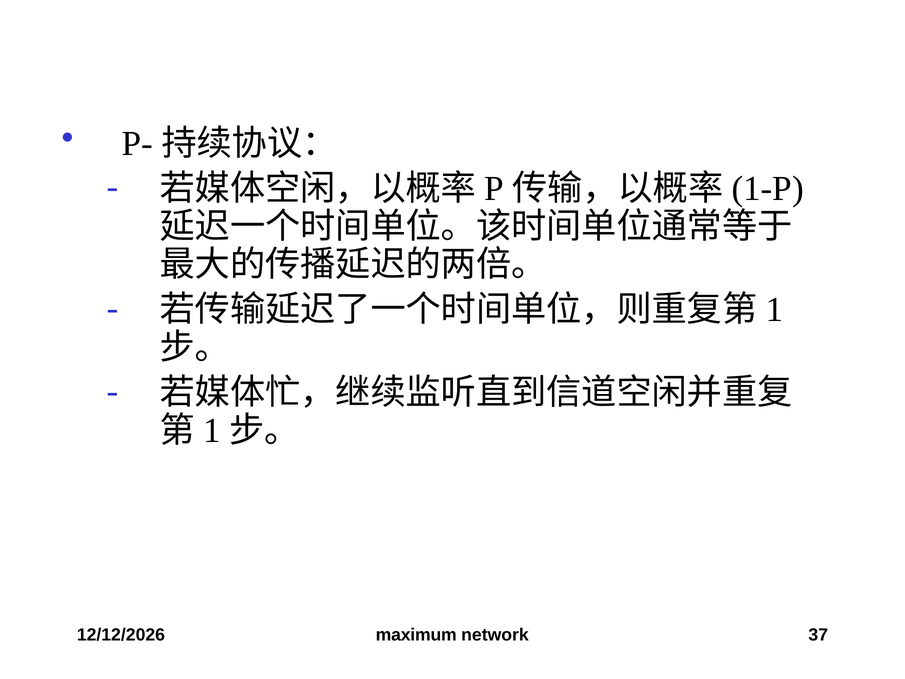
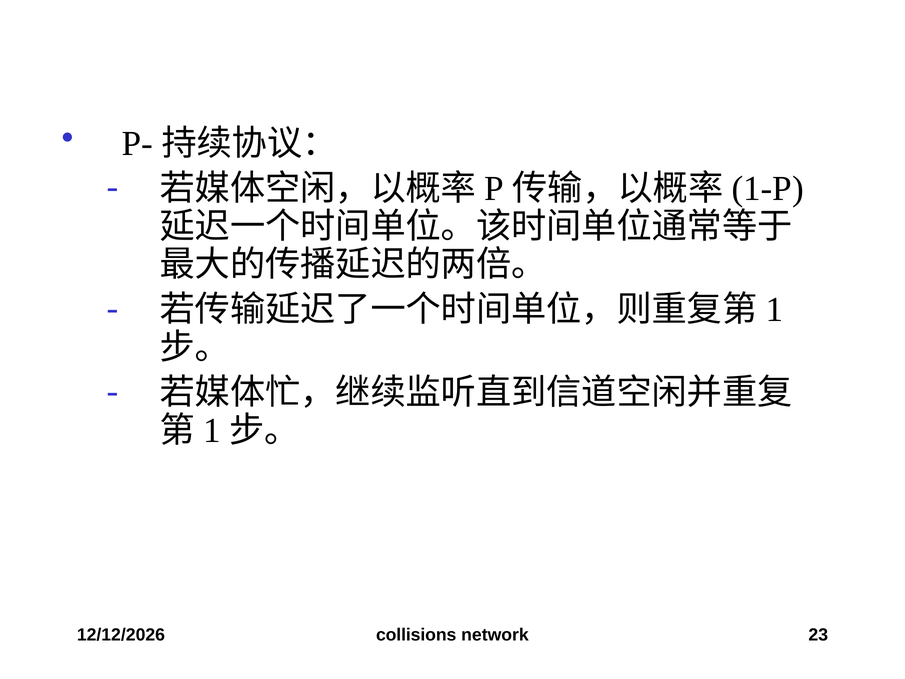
maximum: maximum -> collisions
37: 37 -> 23
